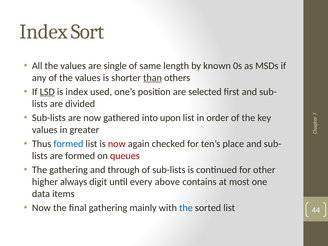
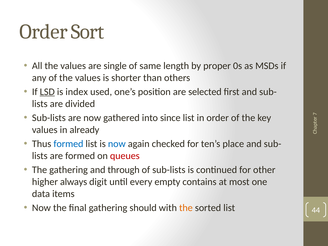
Index at (44, 32): Index -> Order
known: known -> proper
than underline: present -> none
upon: upon -> since
greater: greater -> already
now at (117, 144) colour: red -> blue
above: above -> empty
mainly: mainly -> should
the at (186, 208) colour: blue -> orange
